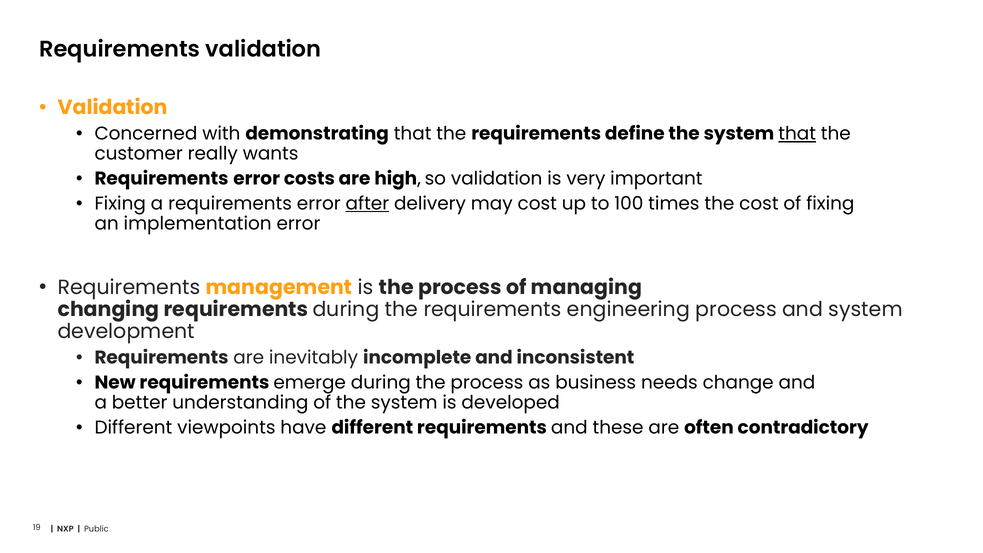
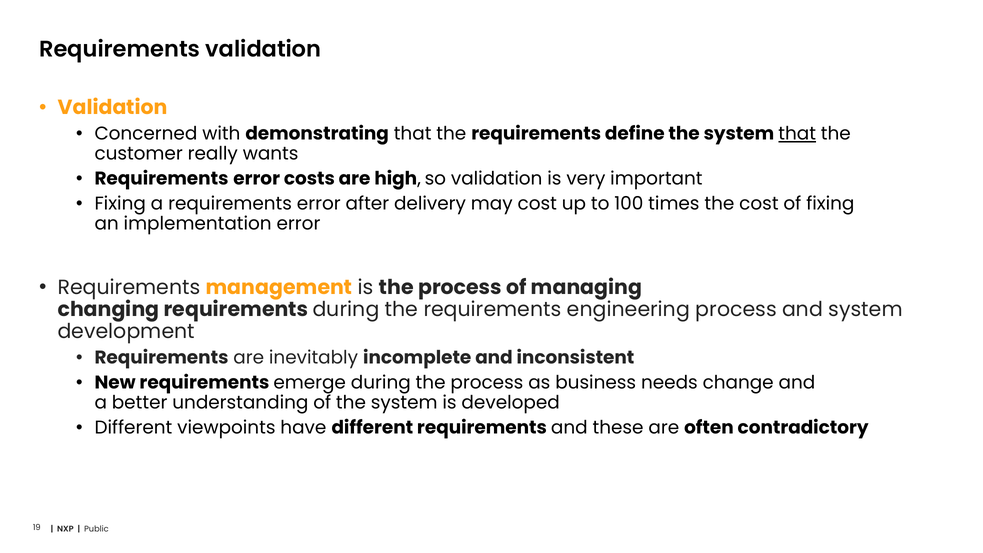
after underline: present -> none
